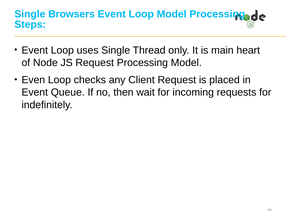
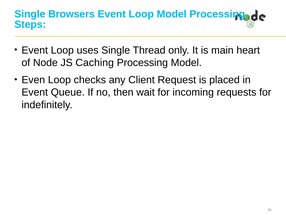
JS Request: Request -> Caching
